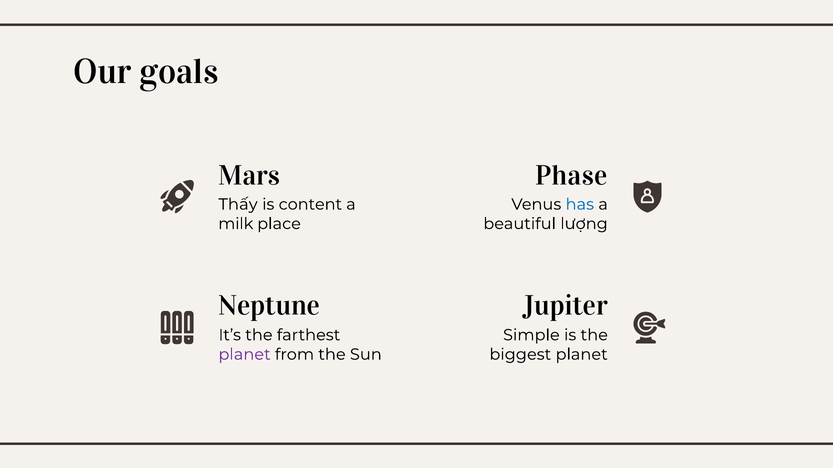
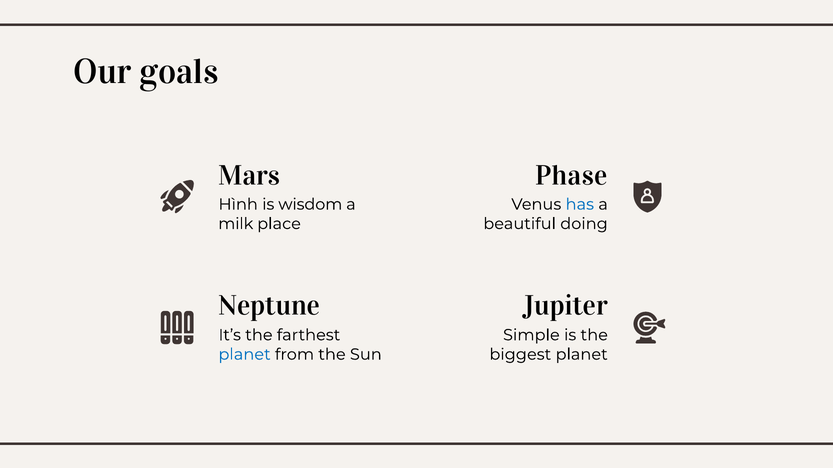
Thấy: Thấy -> Hình
content: content -> wisdom
lượng: lượng -> doing
planet at (245, 355) colour: purple -> blue
